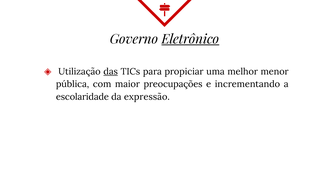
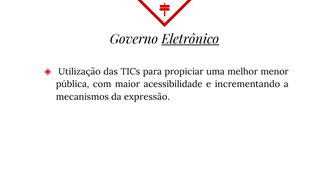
das underline: present -> none
preocupações: preocupações -> acessibilidade
escolaridade: escolaridade -> mecanismos
